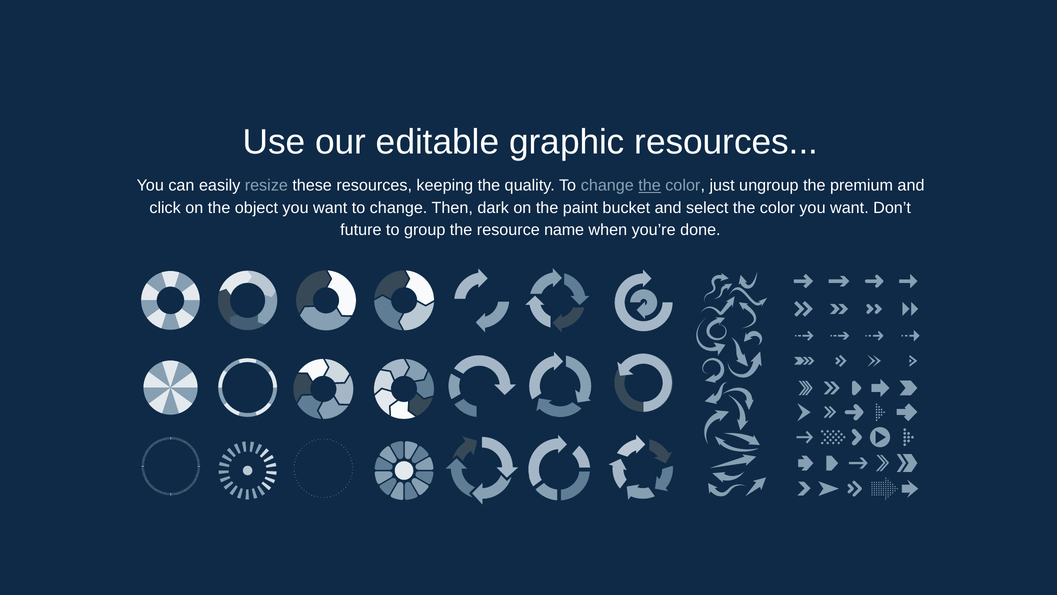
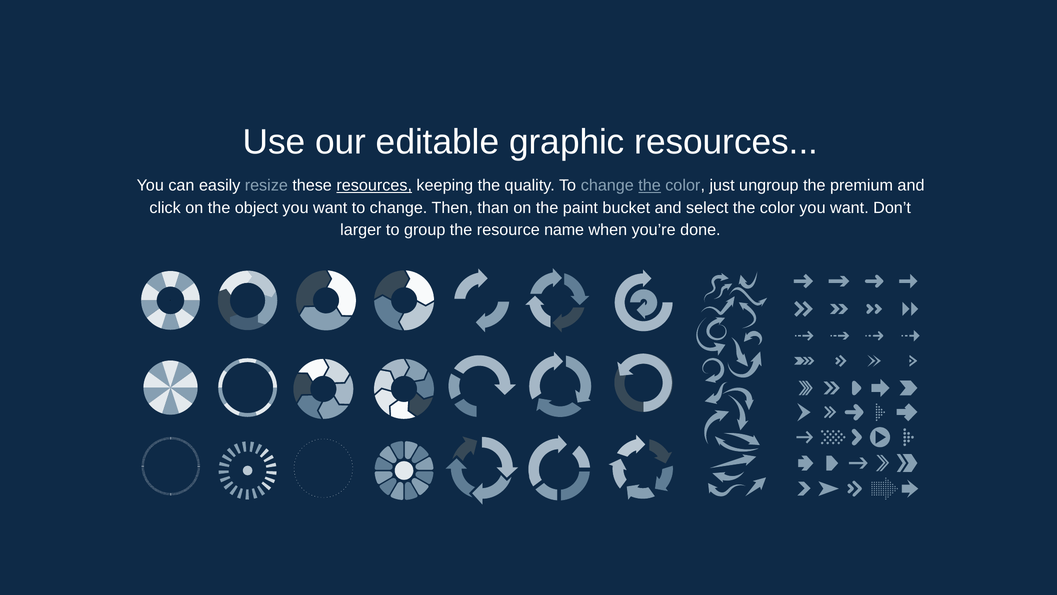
resources at (374, 185) underline: none -> present
dark: dark -> than
future: future -> larger
